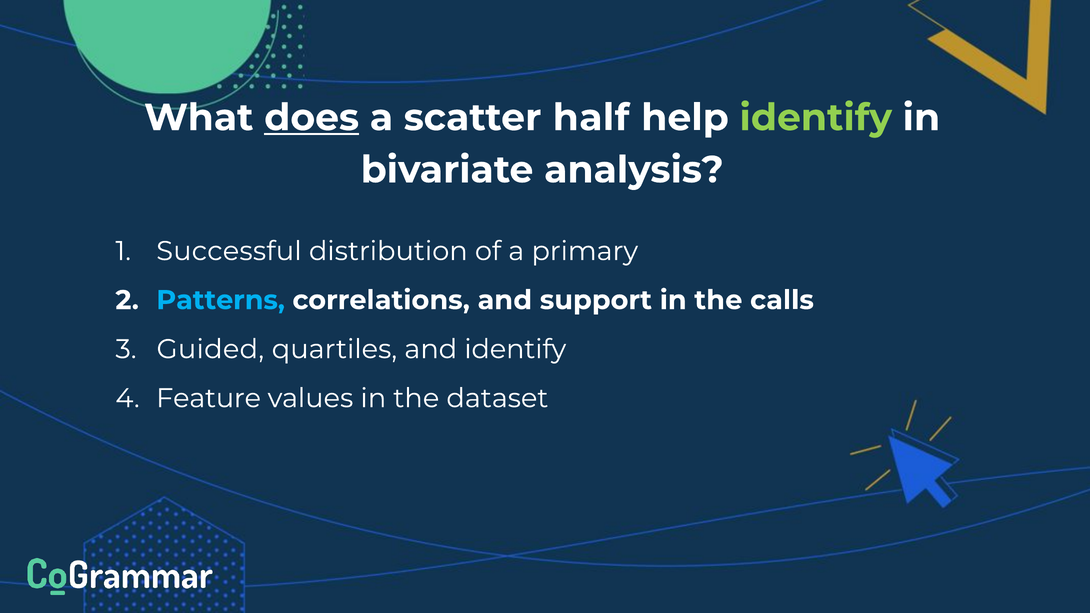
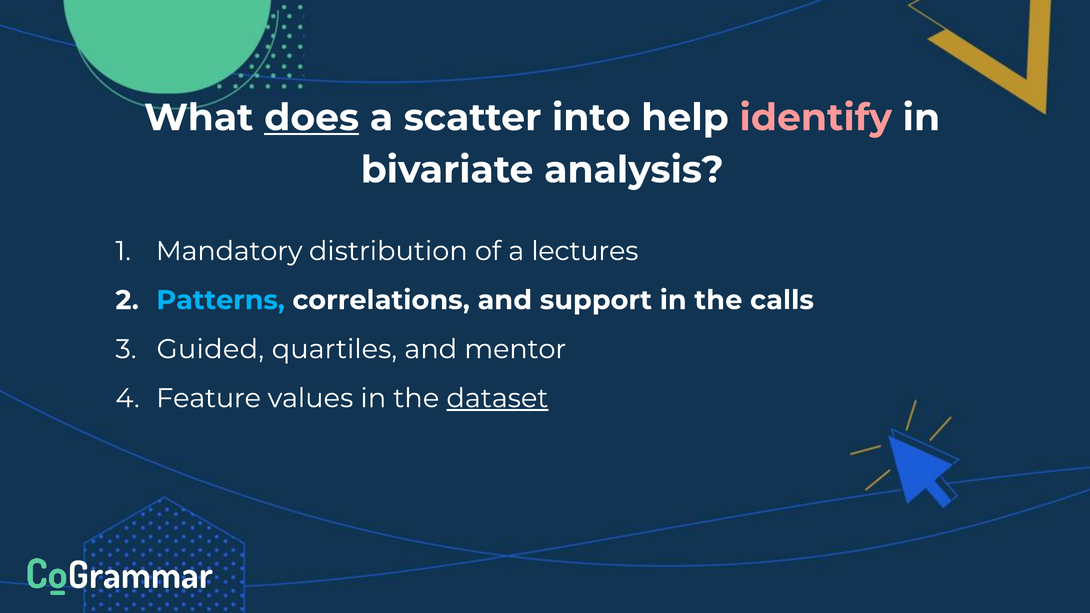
half: half -> into
identify at (816, 118) colour: light green -> pink
Successful: Successful -> Mandatory
primary: primary -> lectures
and identify: identify -> mentor
dataset underline: none -> present
